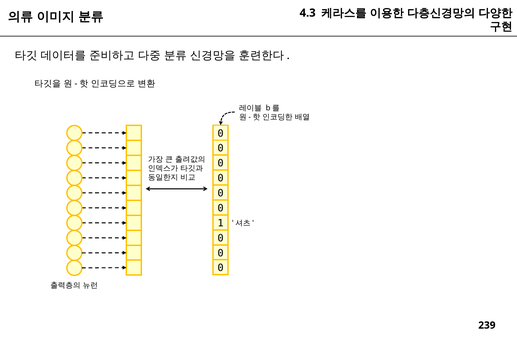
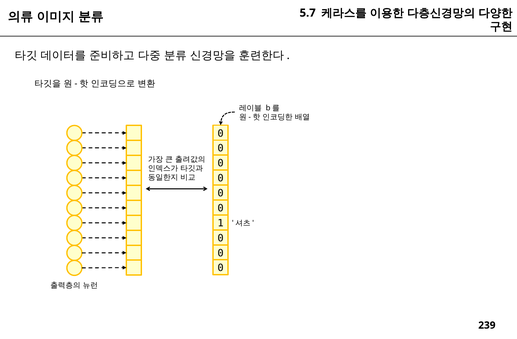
4.3: 4.3 -> 5.7
